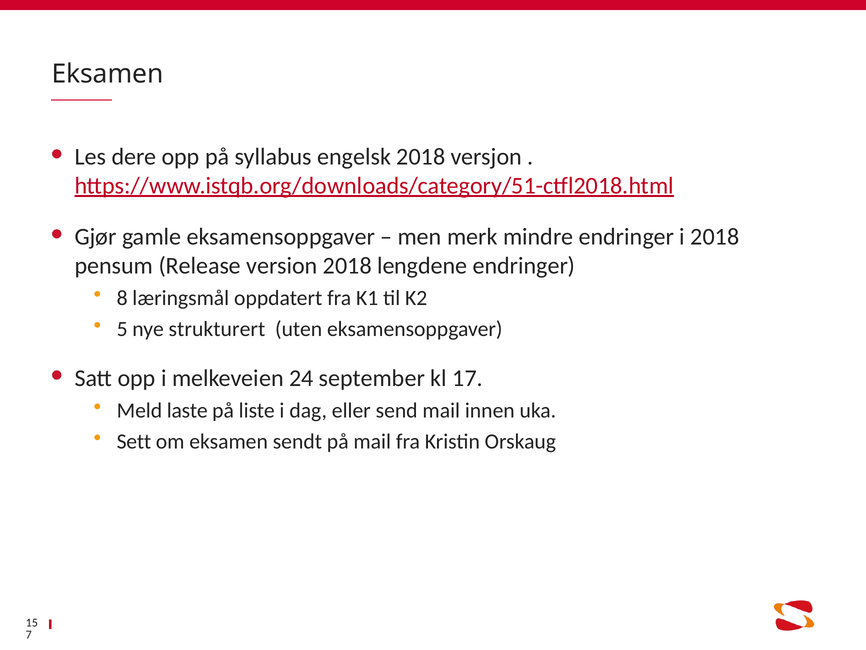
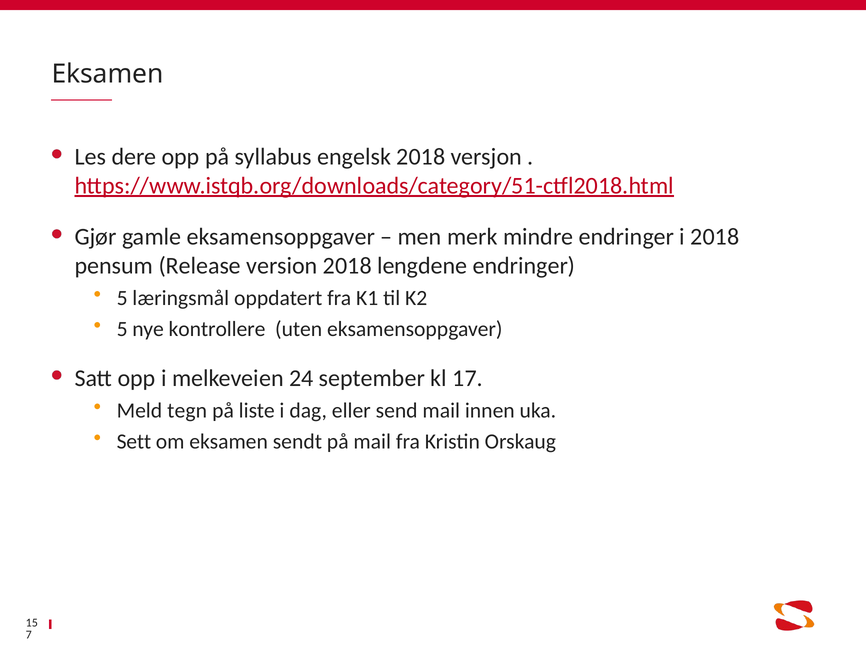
8 at (122, 298): 8 -> 5
strukturert: strukturert -> kontrollere
laste: laste -> tegn
